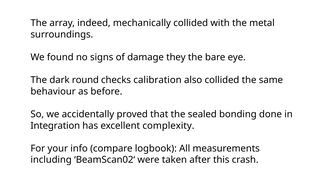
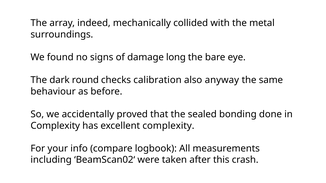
they: they -> long
also collided: collided -> anyway
Integration at (55, 126): Integration -> Complexity
